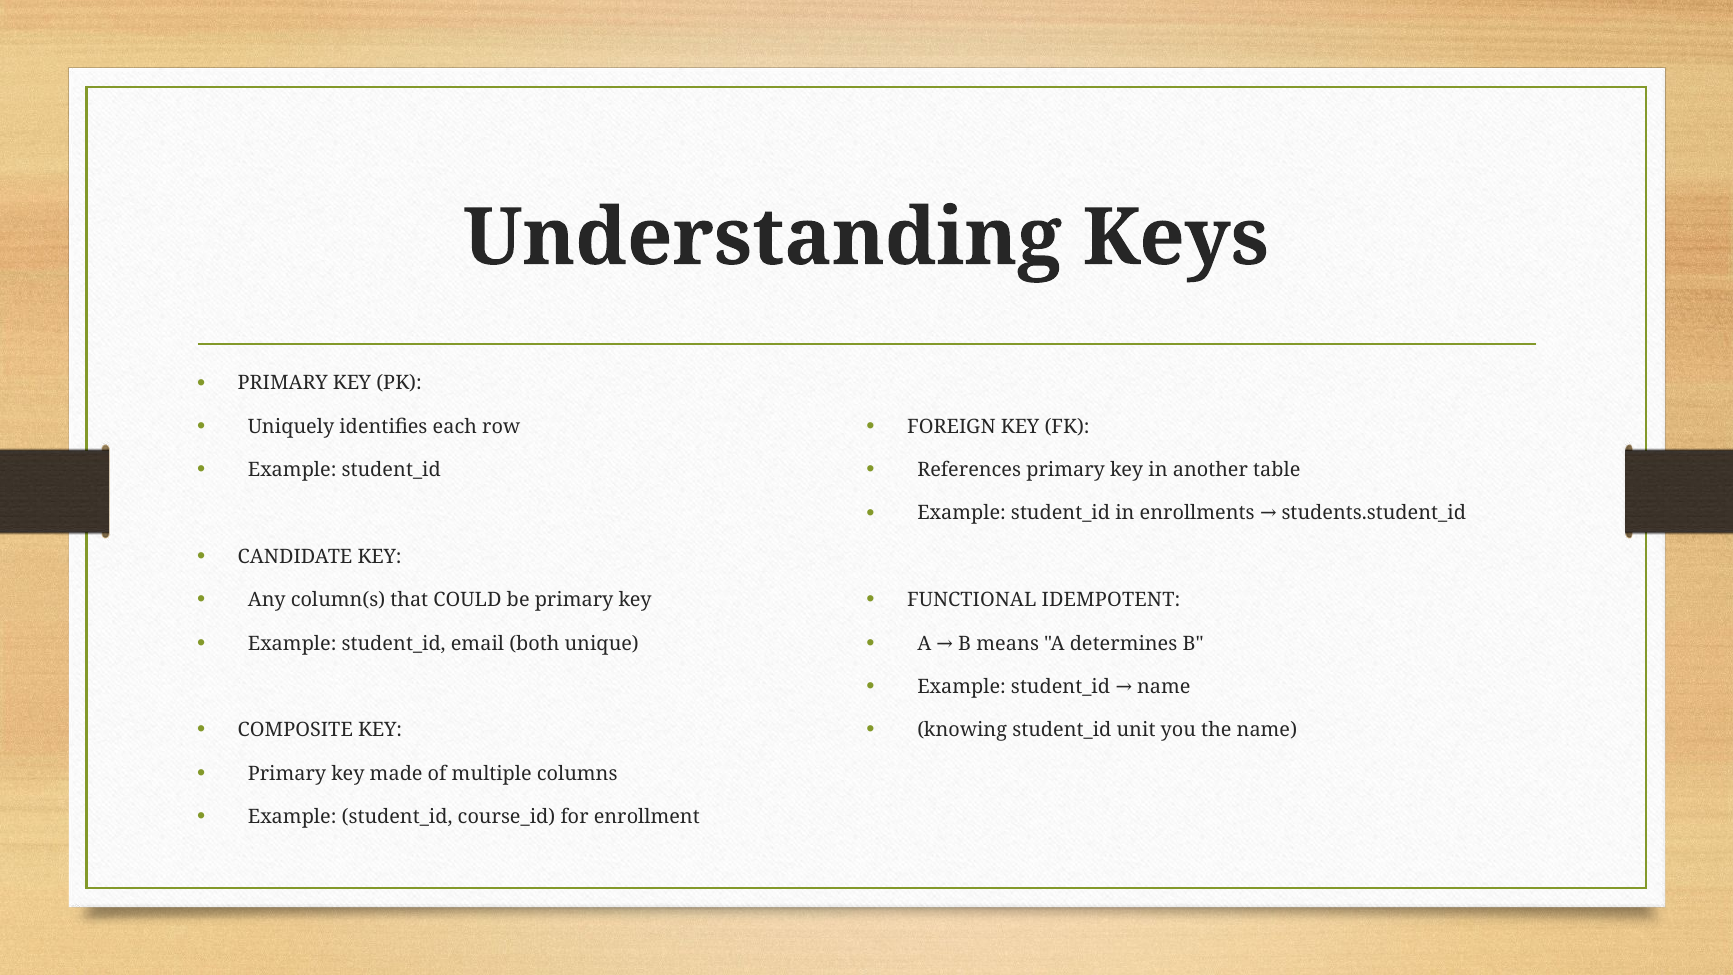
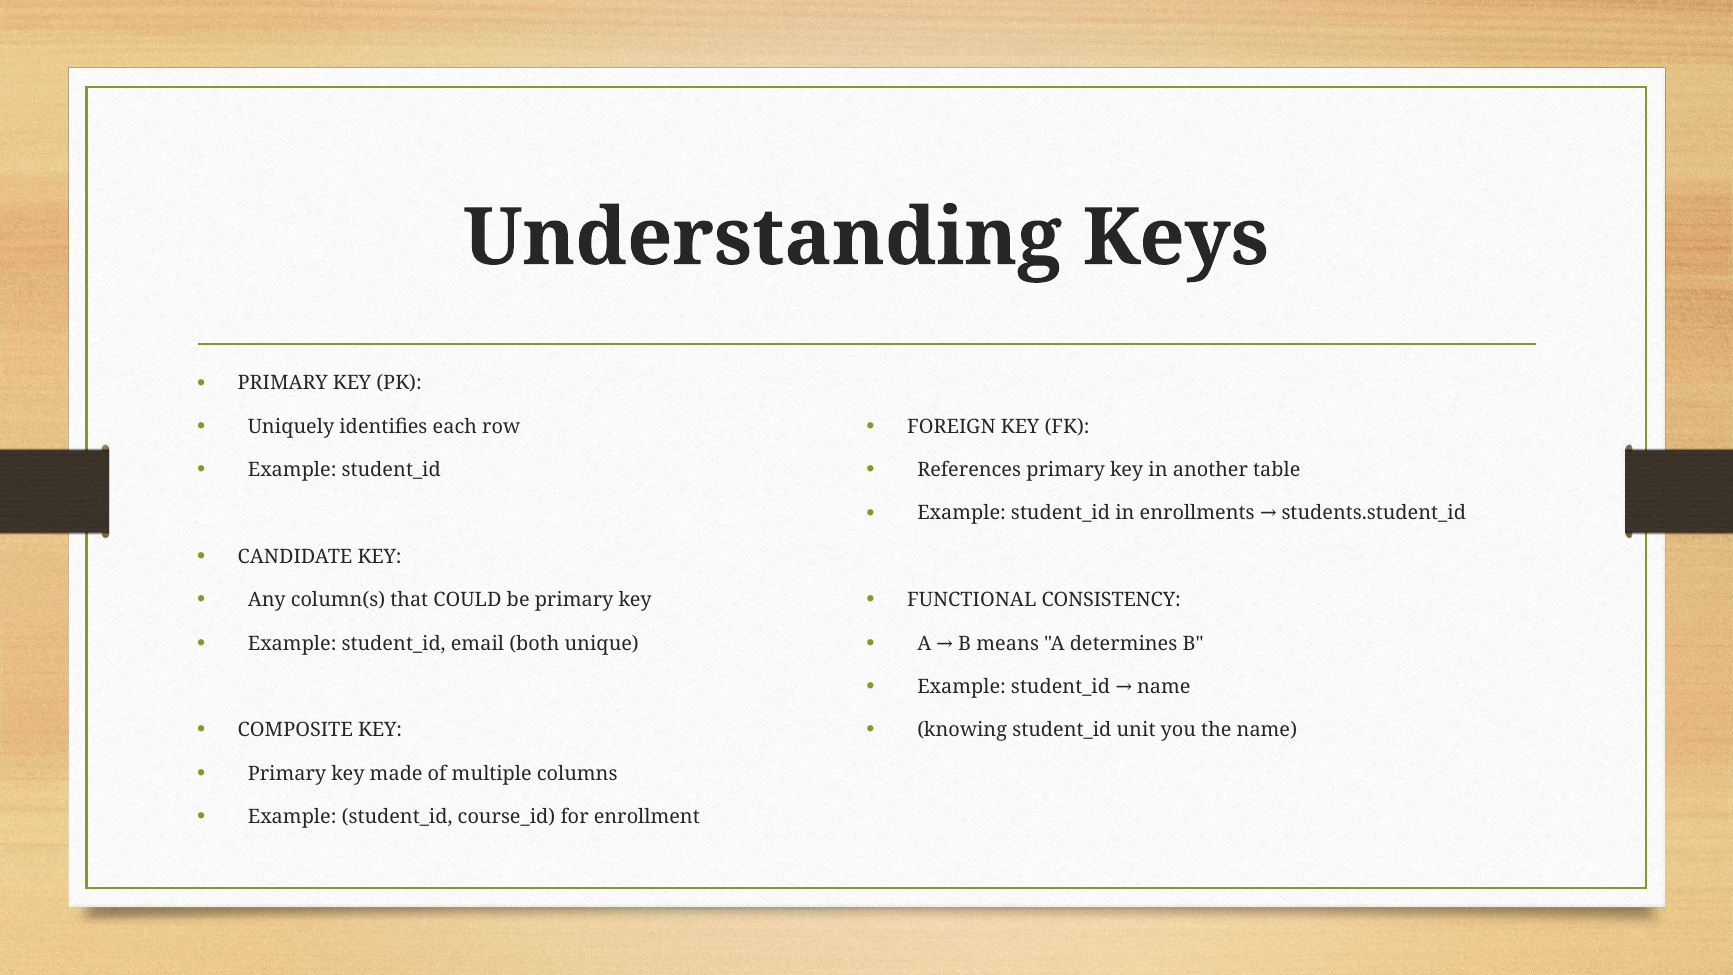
IDEMPOTENT: IDEMPOTENT -> CONSISTENCY
